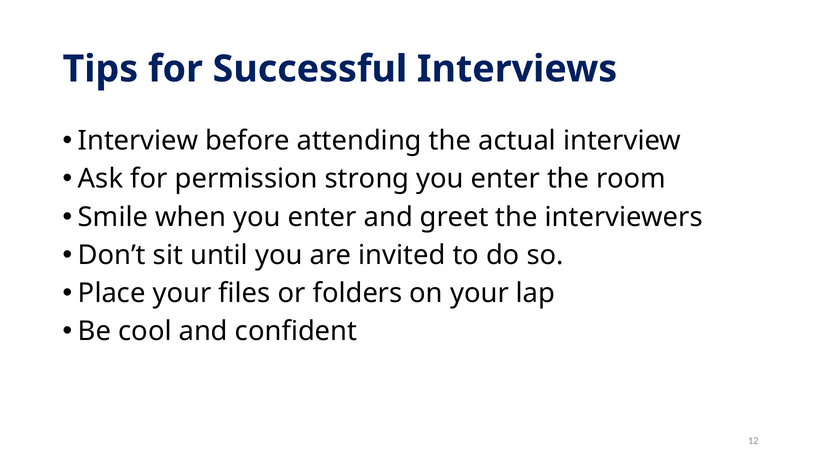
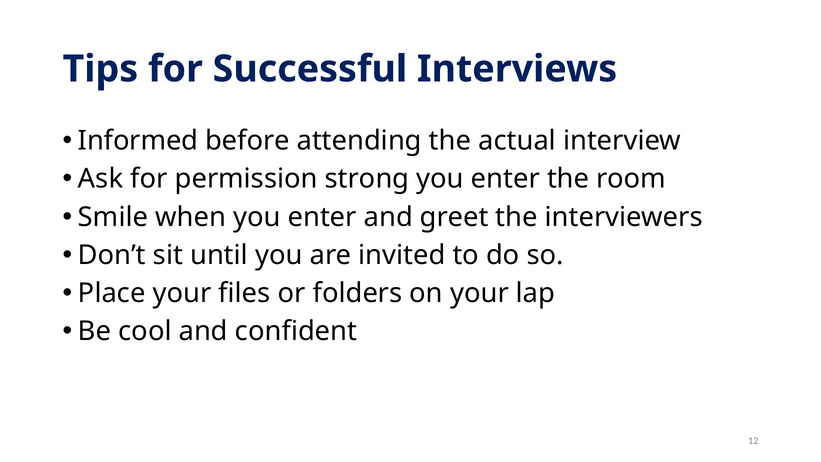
Interview at (138, 141): Interview -> Informed
